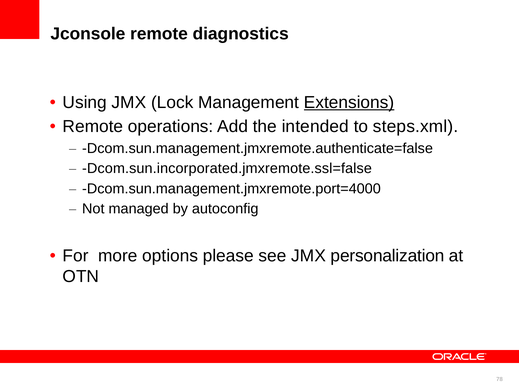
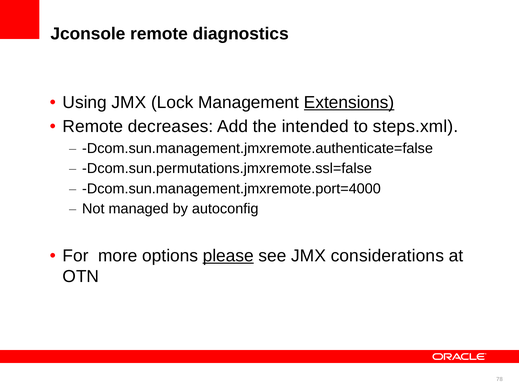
operations: operations -> decreases
Dcom.sun.incorporated.jmxremote.ssl=false: Dcom.sun.incorporated.jmxremote.ssl=false -> Dcom.sun.permutations.jmxremote.ssl=false
please underline: none -> present
personalization: personalization -> considerations
